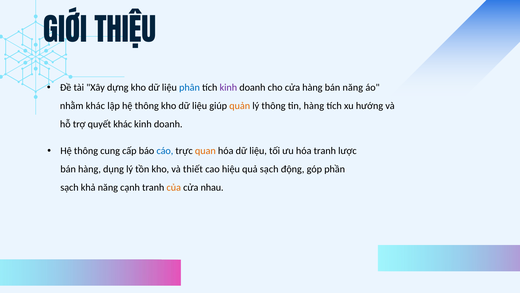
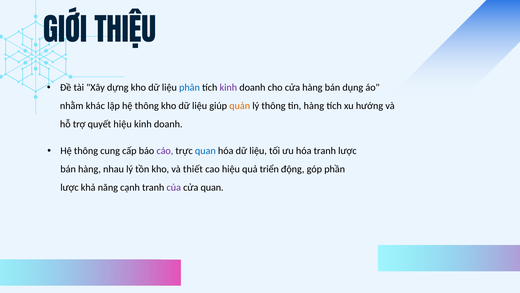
bán năng: năng -> dụng
quyết khác: khác -> hiệu
cáo colour: blue -> purple
quan at (205, 151) colour: orange -> blue
dụng: dụng -> nhau
quả sạch: sạch -> triển
sạch at (69, 187): sạch -> lược
của colour: orange -> purple
cửa nhau: nhau -> quan
